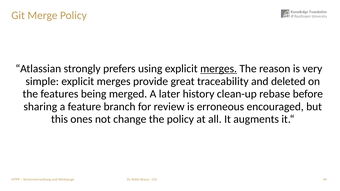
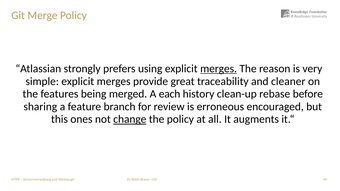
deleted: deleted -> cleaner
later: later -> each
change underline: none -> present
